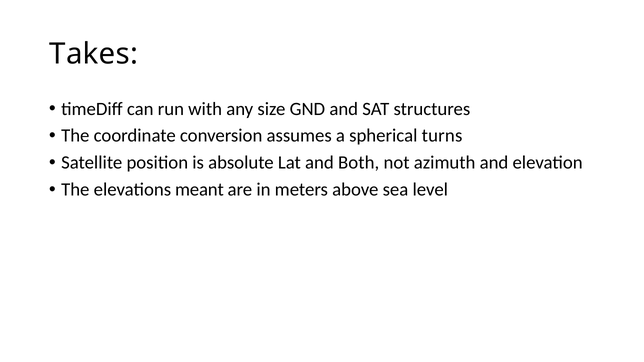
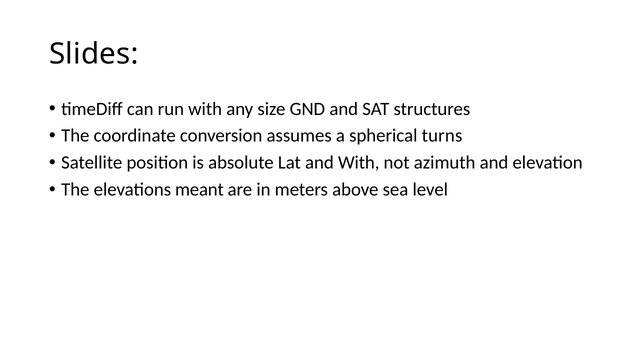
Takes: Takes -> Slides
and Both: Both -> With
